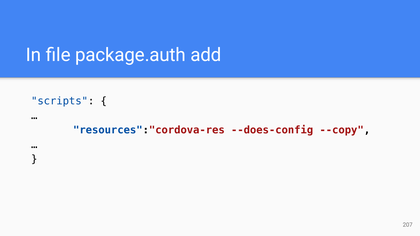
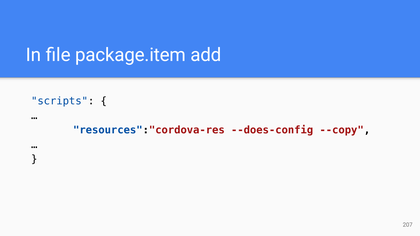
package.auth: package.auth -> package.item
